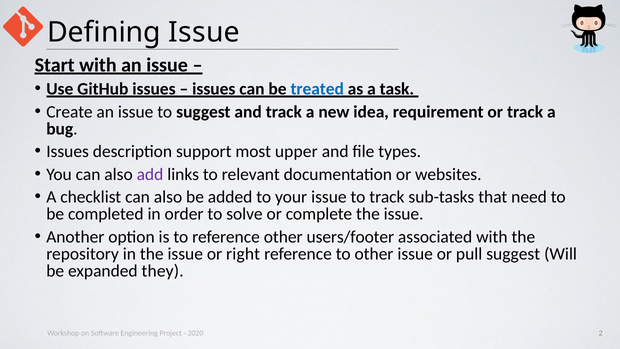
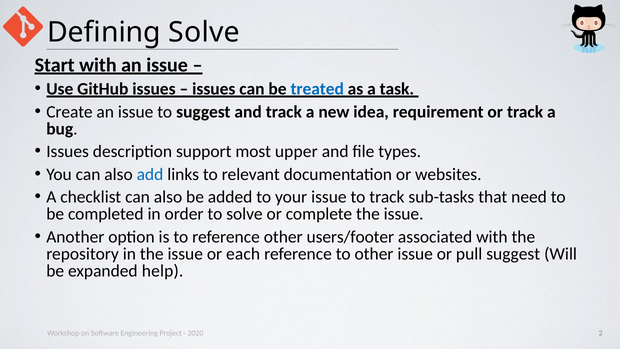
Defining Issue: Issue -> Solve
add colour: purple -> blue
right: right -> each
they: they -> help
